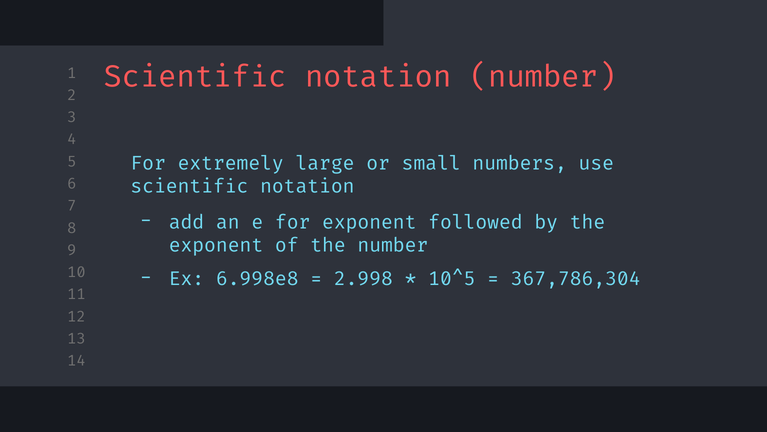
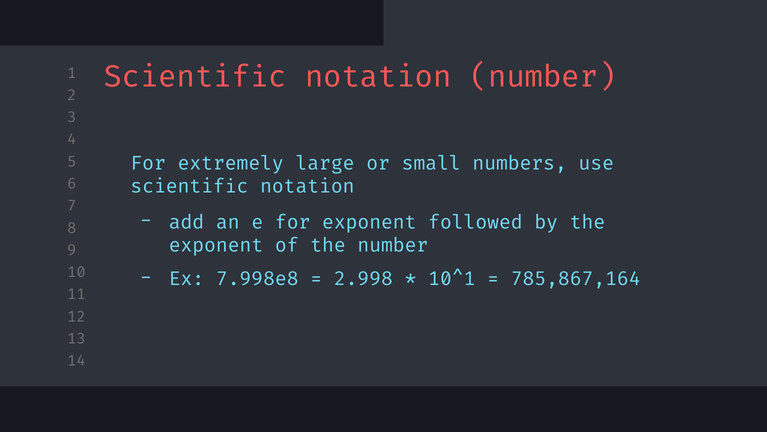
6.998e8: 6.998e8 -> 7.998e8
10^5: 10^5 -> 10^1
367,786,304: 367,786,304 -> 785,867,164
